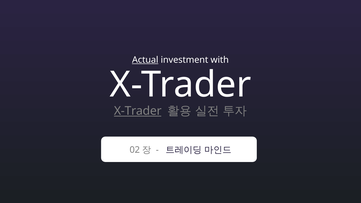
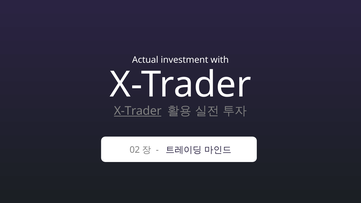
Actual underline: present -> none
